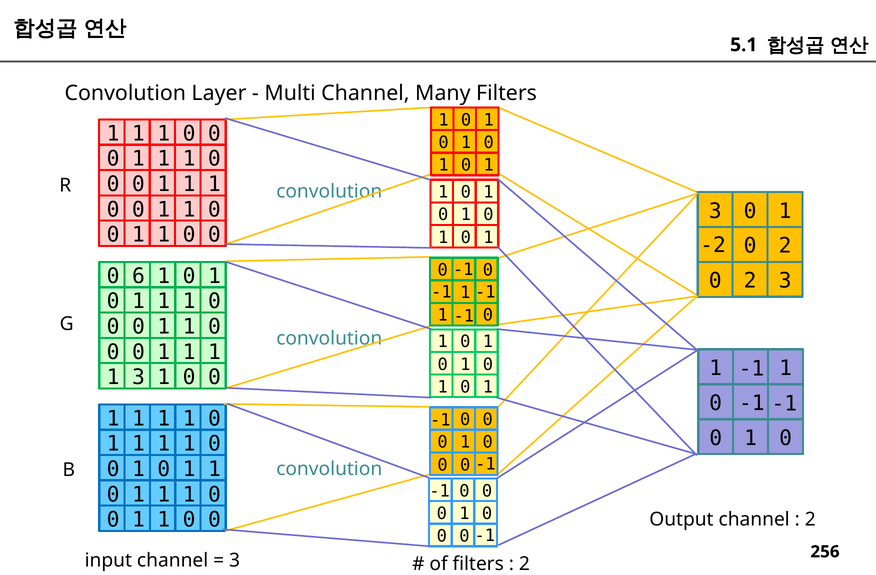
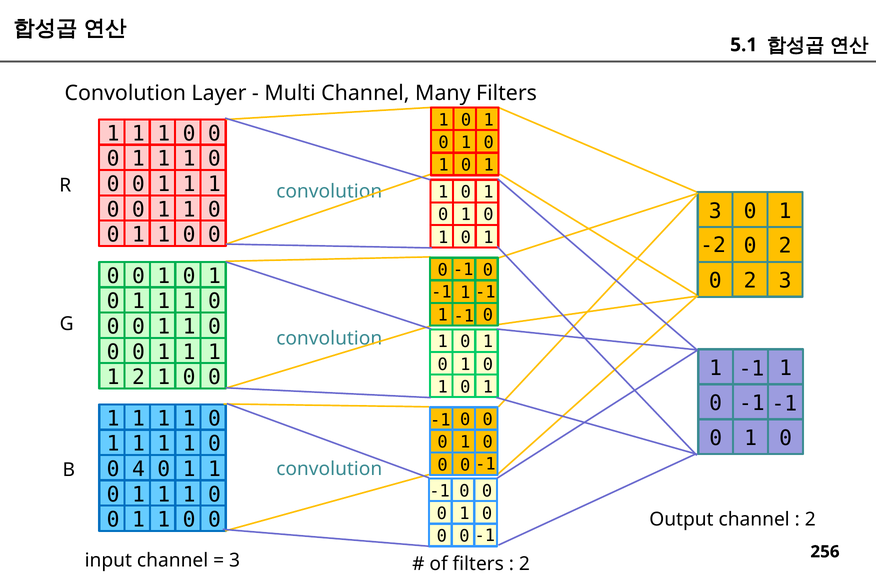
6 at (138, 276): 6 -> 0
1 3: 3 -> 2
1 at (138, 469): 1 -> 4
